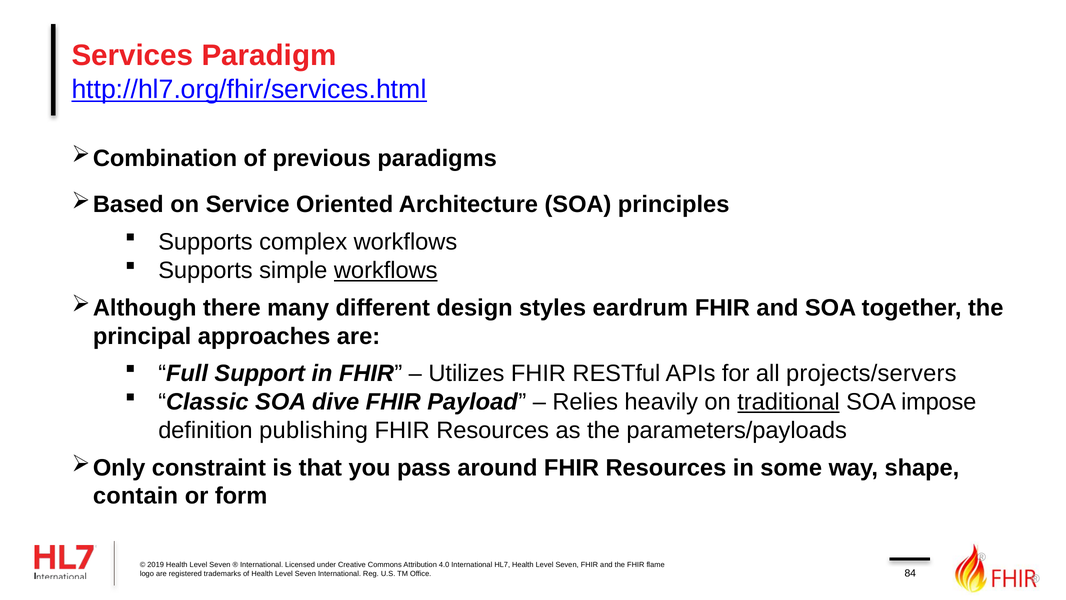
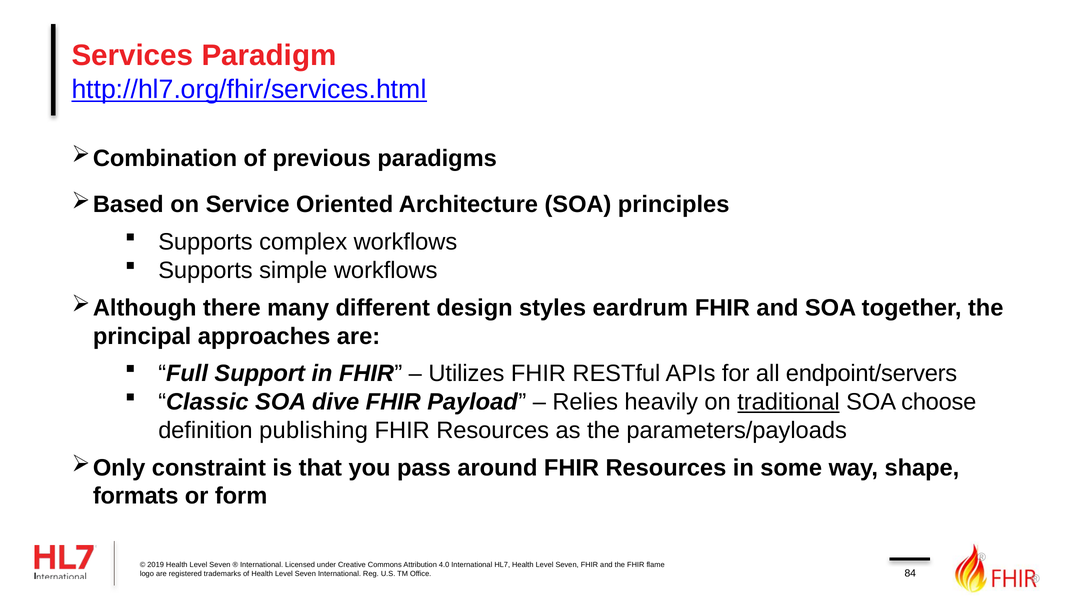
workflows at (386, 270) underline: present -> none
projects/servers: projects/servers -> endpoint/servers
impose: impose -> choose
contain: contain -> formats
